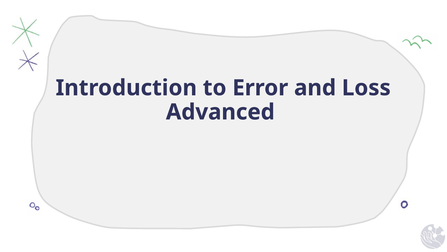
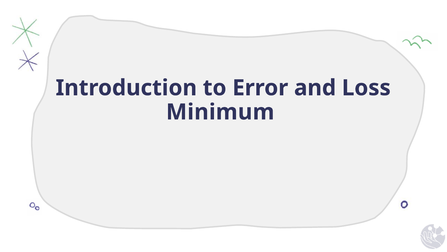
Advanced: Advanced -> Minimum
